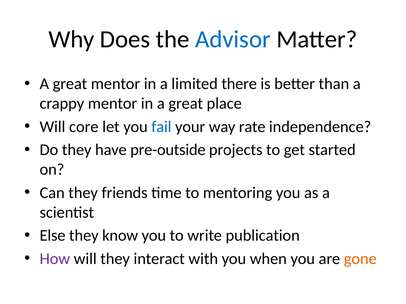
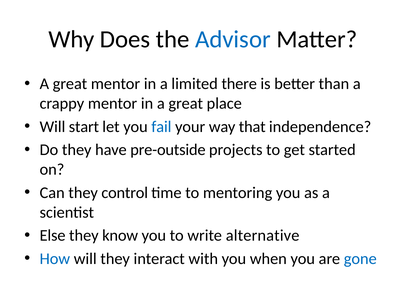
core: core -> start
rate: rate -> that
friends: friends -> control
publication: publication -> alternative
How colour: purple -> blue
gone colour: orange -> blue
